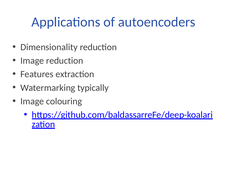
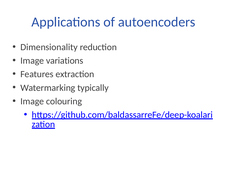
Image reduction: reduction -> variations
